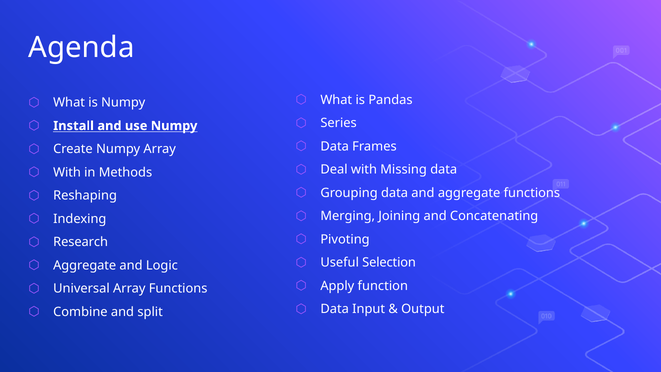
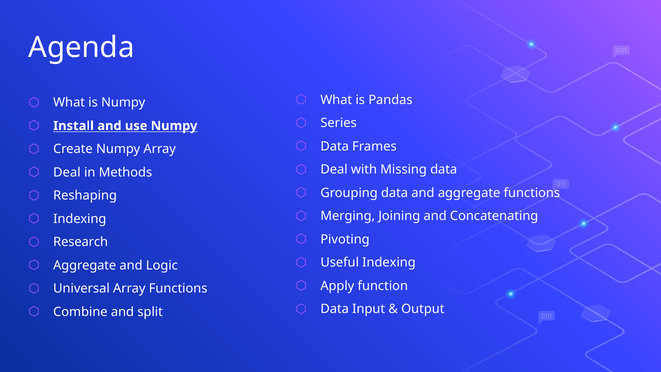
With at (67, 172): With -> Deal
Useful Selection: Selection -> Indexing
